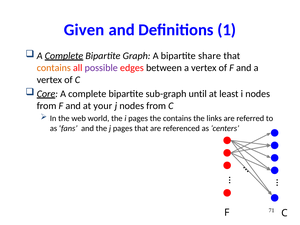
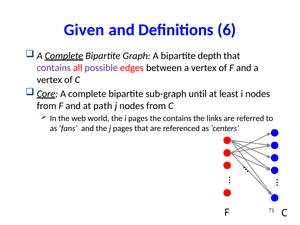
1: 1 -> 6
share: share -> depth
contains at (54, 68) colour: orange -> purple
your: your -> path
